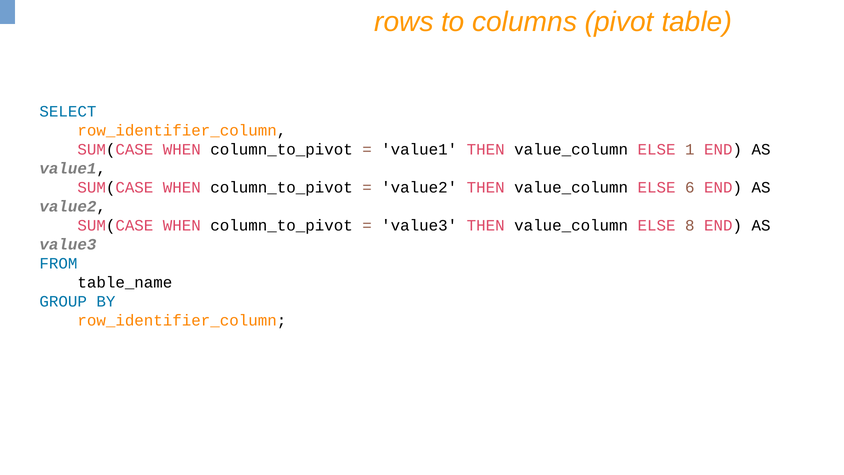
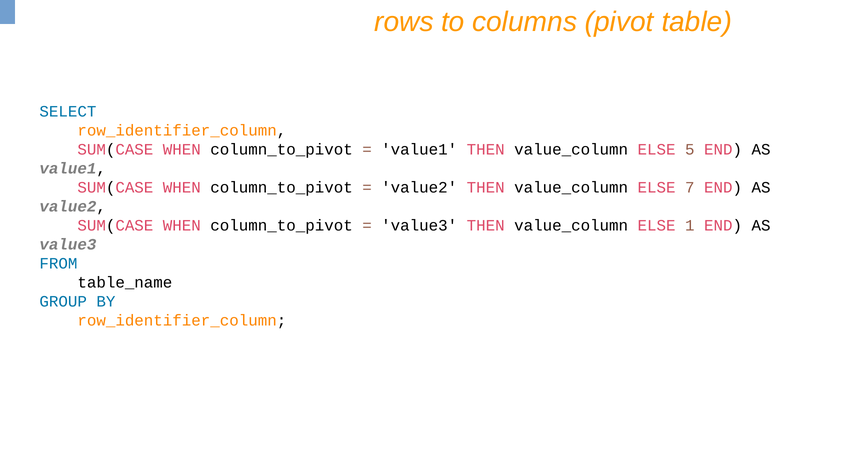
1: 1 -> 5
6: 6 -> 7
8: 8 -> 1
